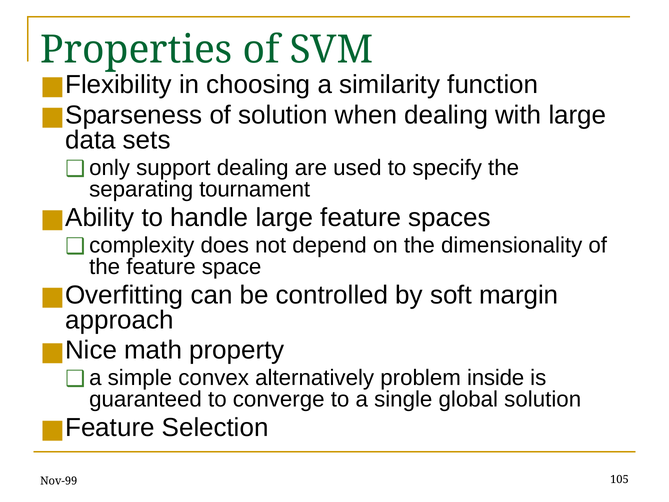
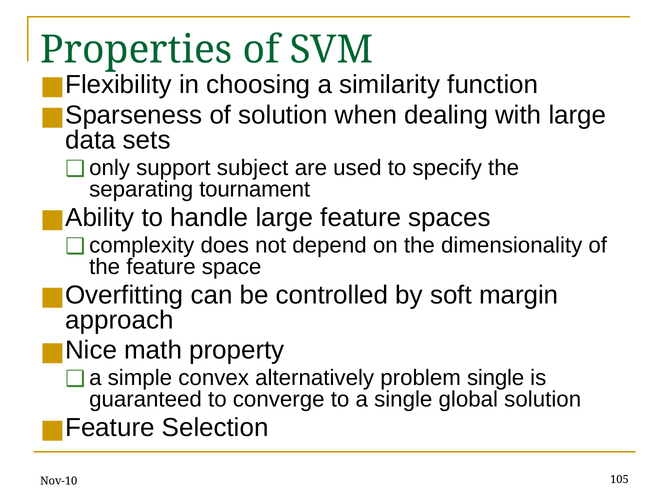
support dealing: dealing -> subject
problem inside: inside -> single
Nov-99: Nov-99 -> Nov-10
